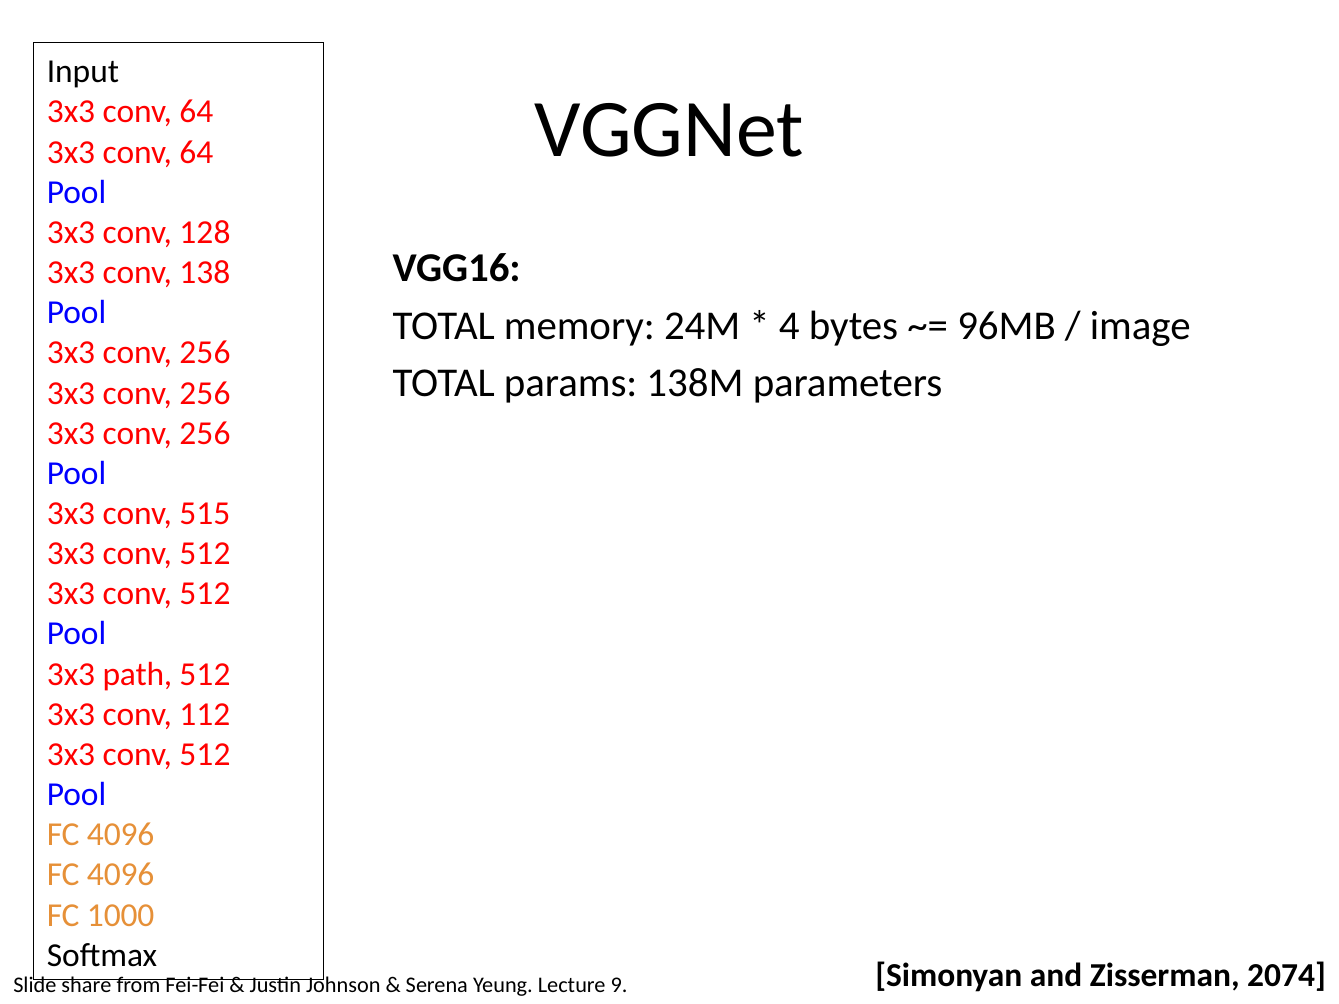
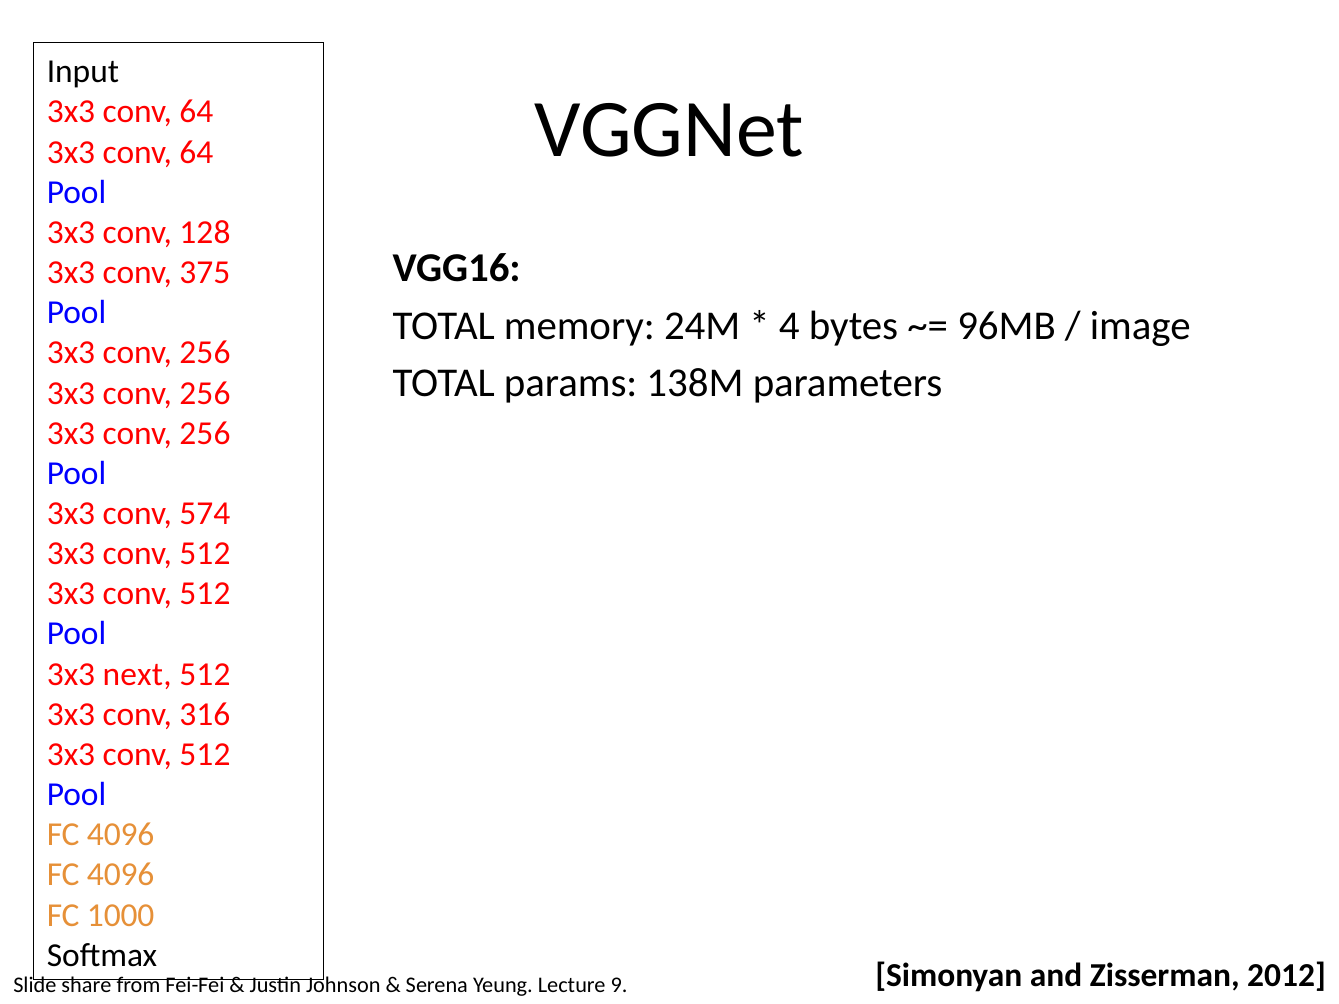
138: 138 -> 375
515: 515 -> 574
path: path -> next
112: 112 -> 316
2074: 2074 -> 2012
